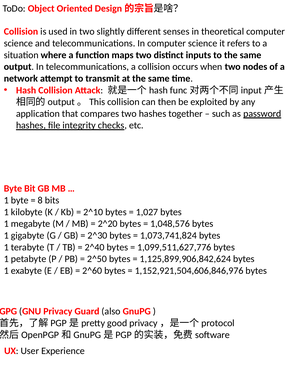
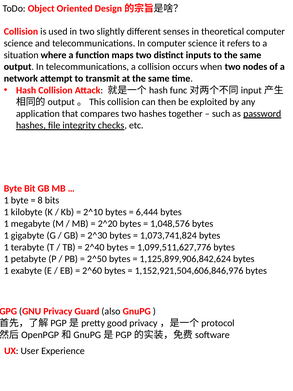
1,027: 1,027 -> 6,444
